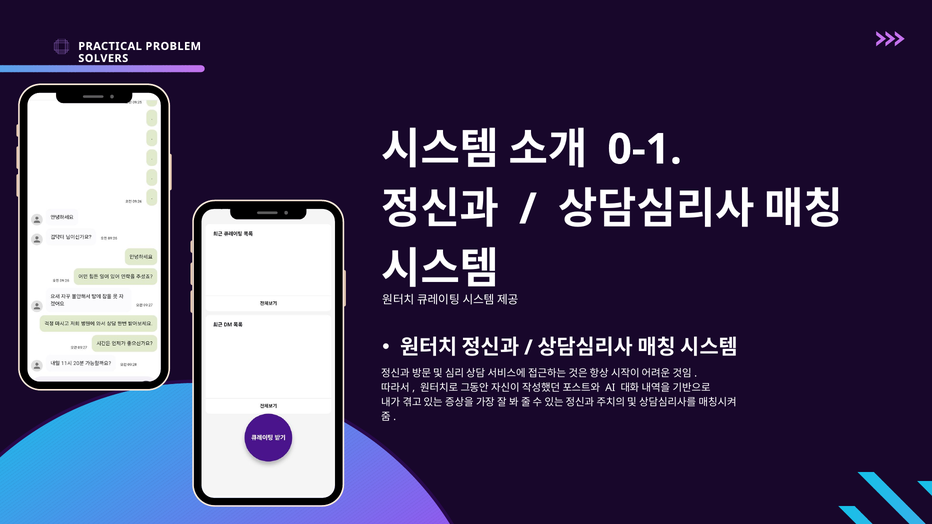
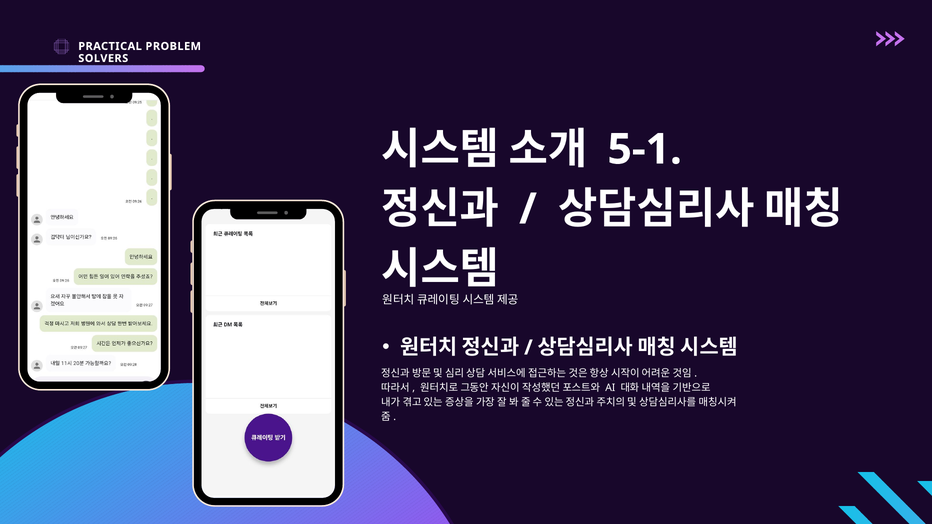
0-1: 0-1 -> 5-1
